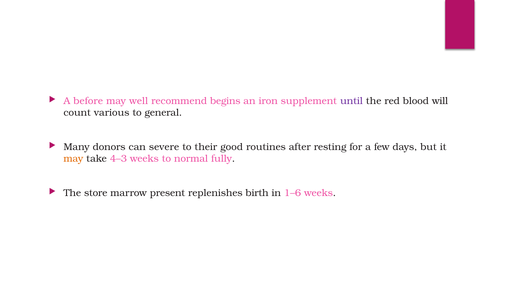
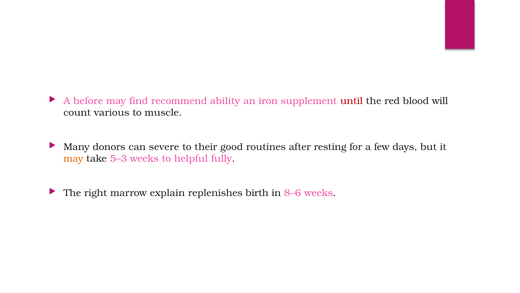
well: well -> find
begins: begins -> ability
until colour: purple -> red
general: general -> muscle
4–3: 4–3 -> 5–3
normal: normal -> helpful
store: store -> right
present: present -> explain
1–6: 1–6 -> 8–6
